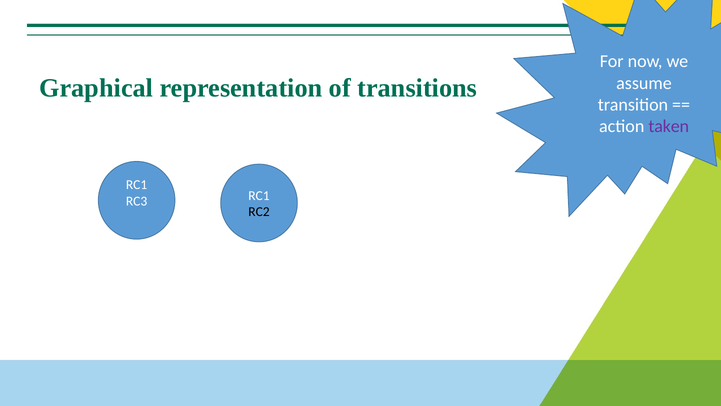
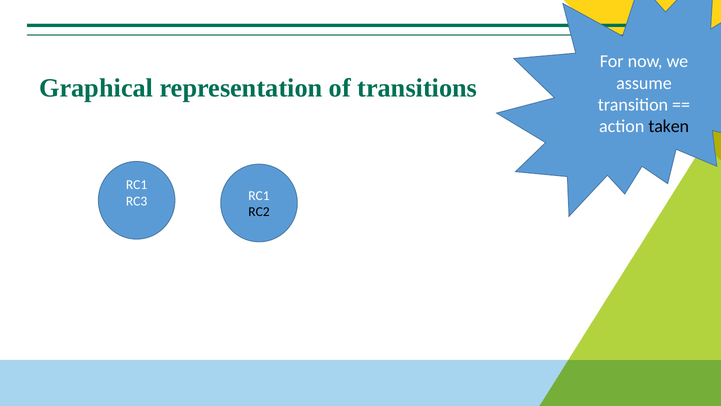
taken colour: purple -> black
